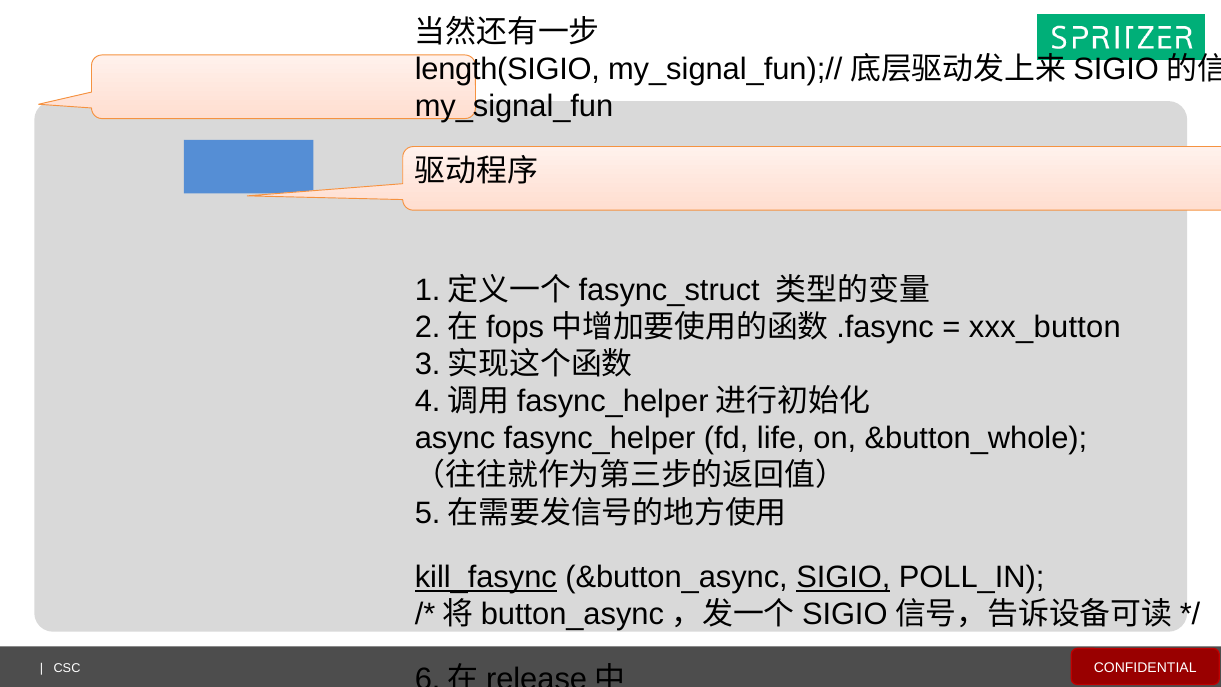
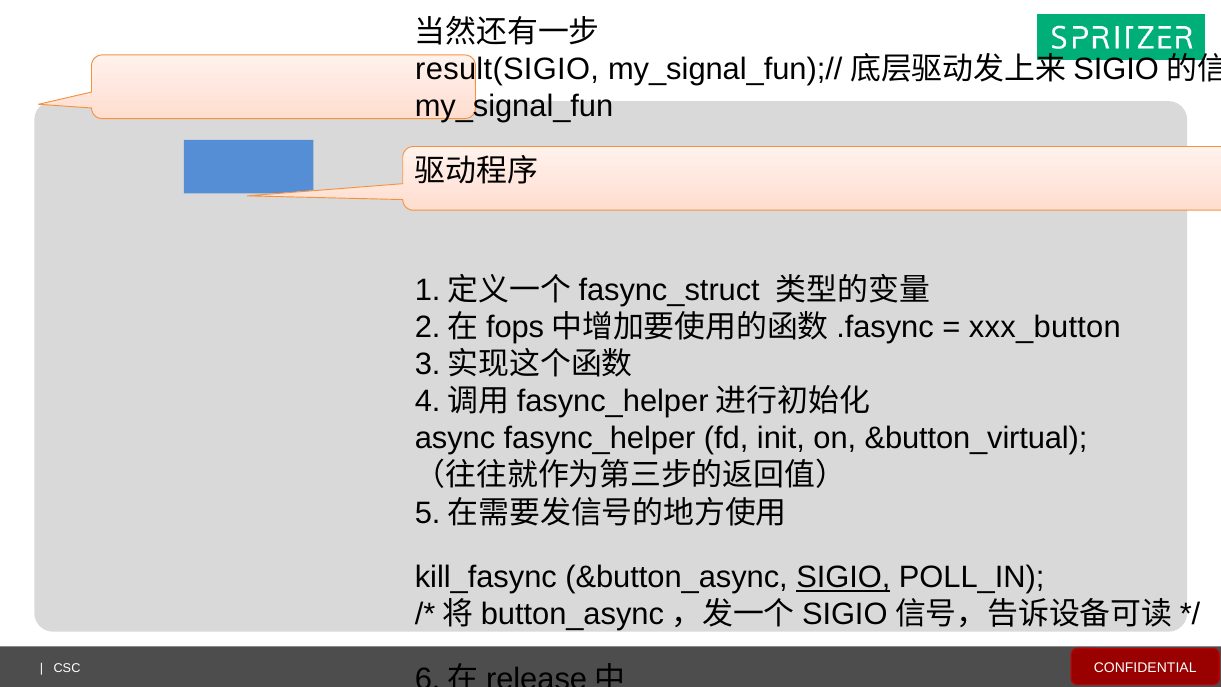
length(SIGIO: length(SIGIO -> result(SIGIO
life: life -> init
&button_whole: &button_whole -> &button_virtual
kill_fasync underline: present -> none
